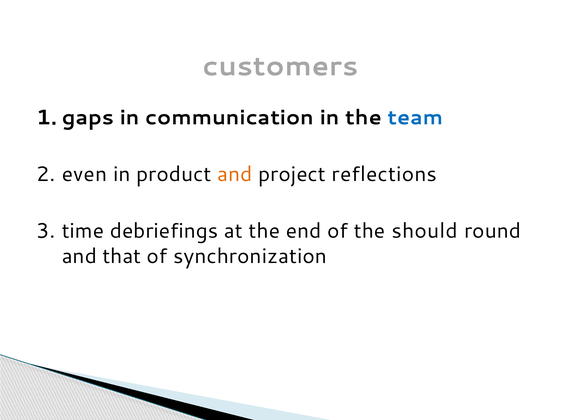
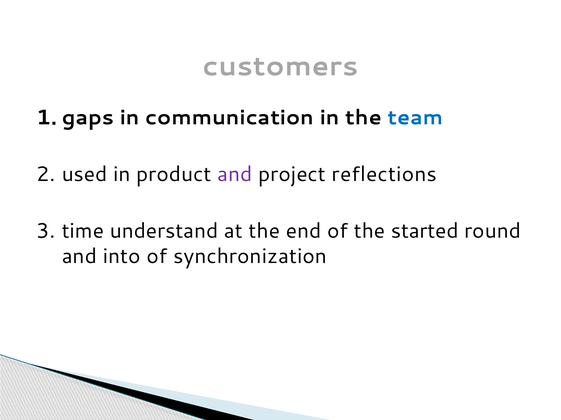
even: even -> used
and at (235, 175) colour: orange -> purple
debriefings: debriefings -> understand
should: should -> started
that: that -> into
